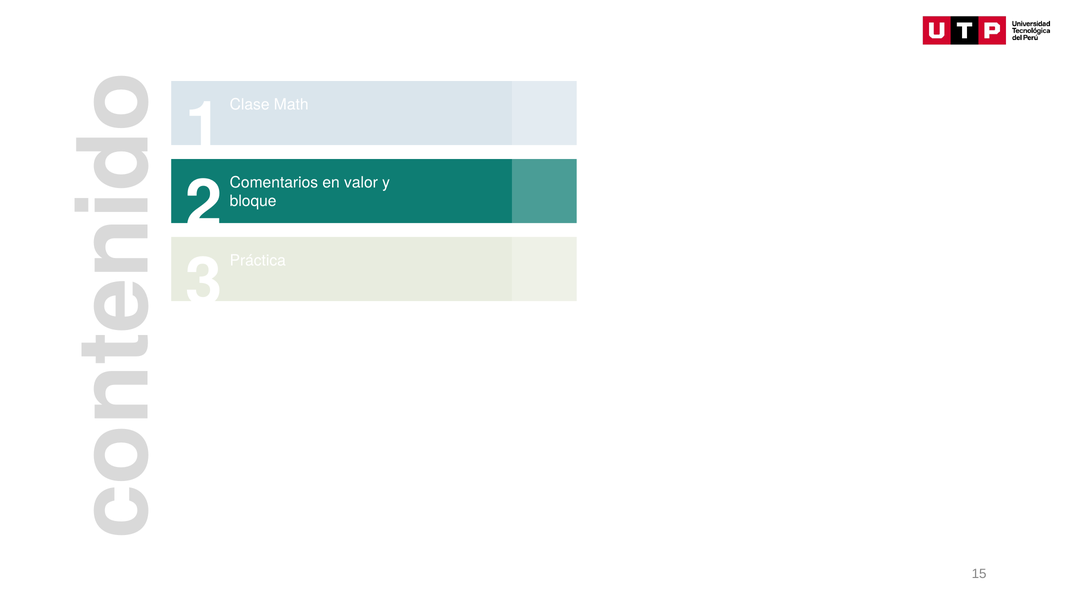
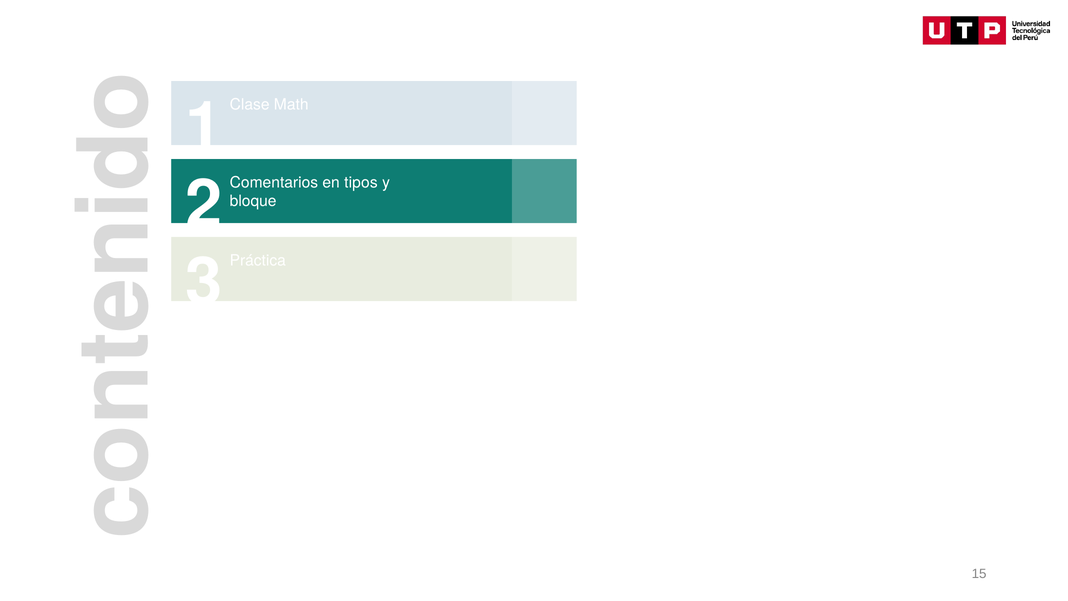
valor: valor -> tipos
